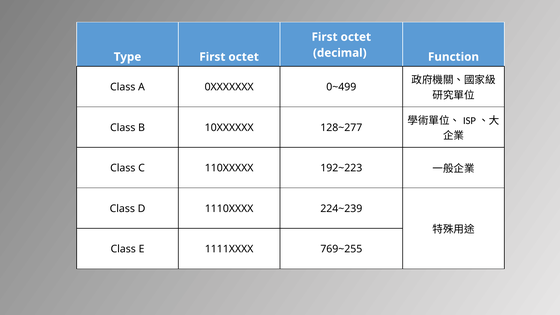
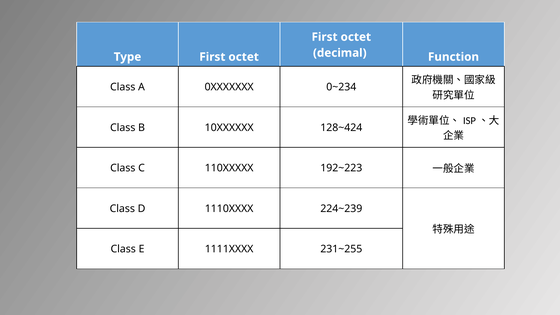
0~499: 0~499 -> 0~234
128~277: 128~277 -> 128~424
769~255: 769~255 -> 231~255
